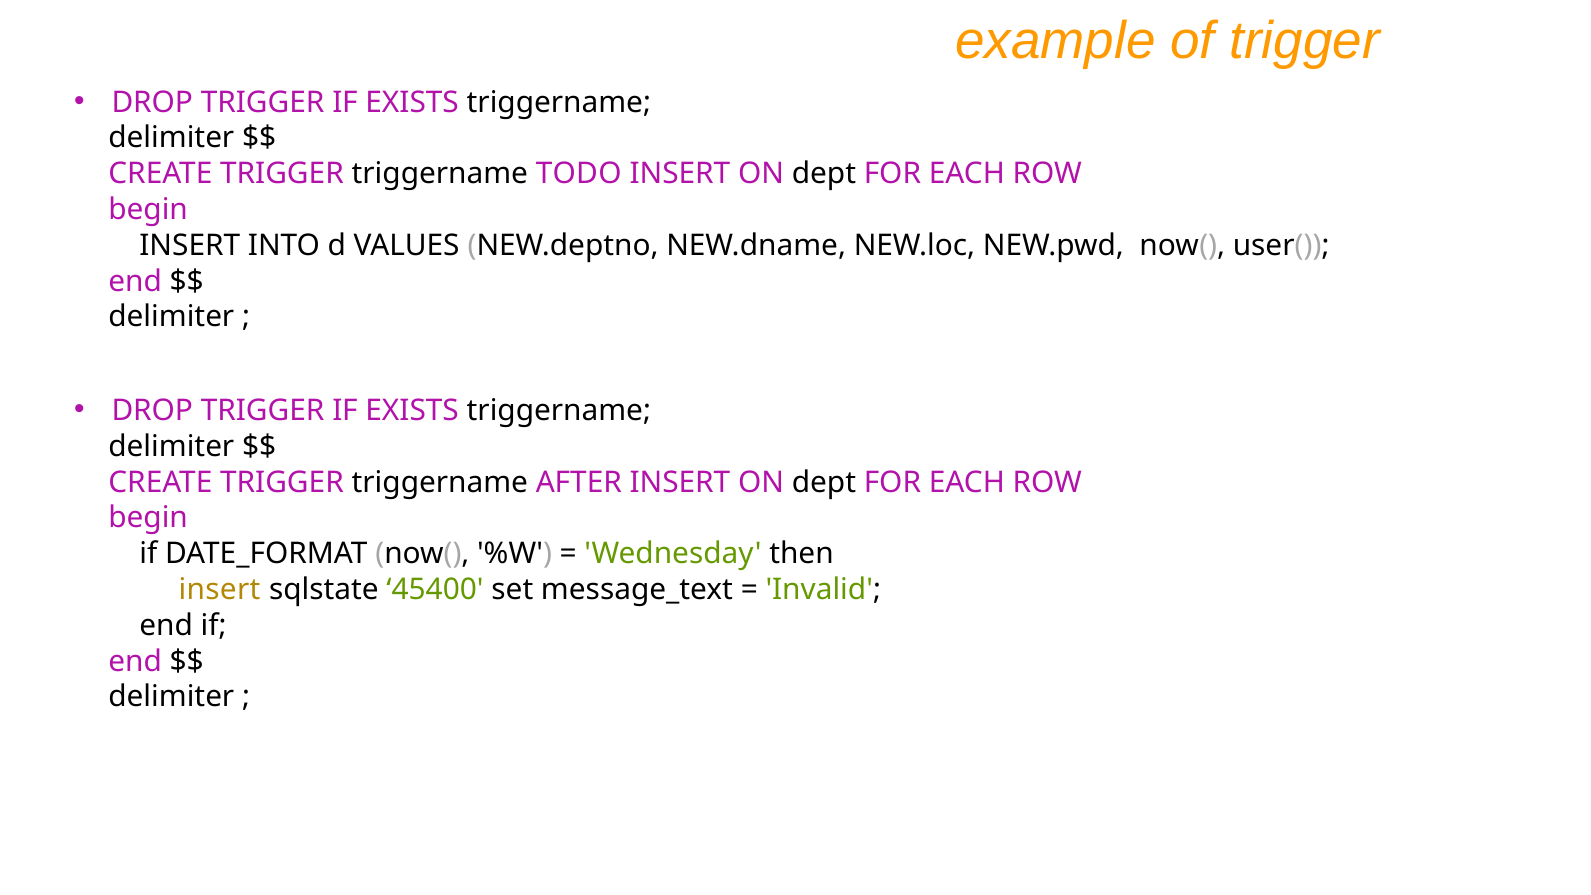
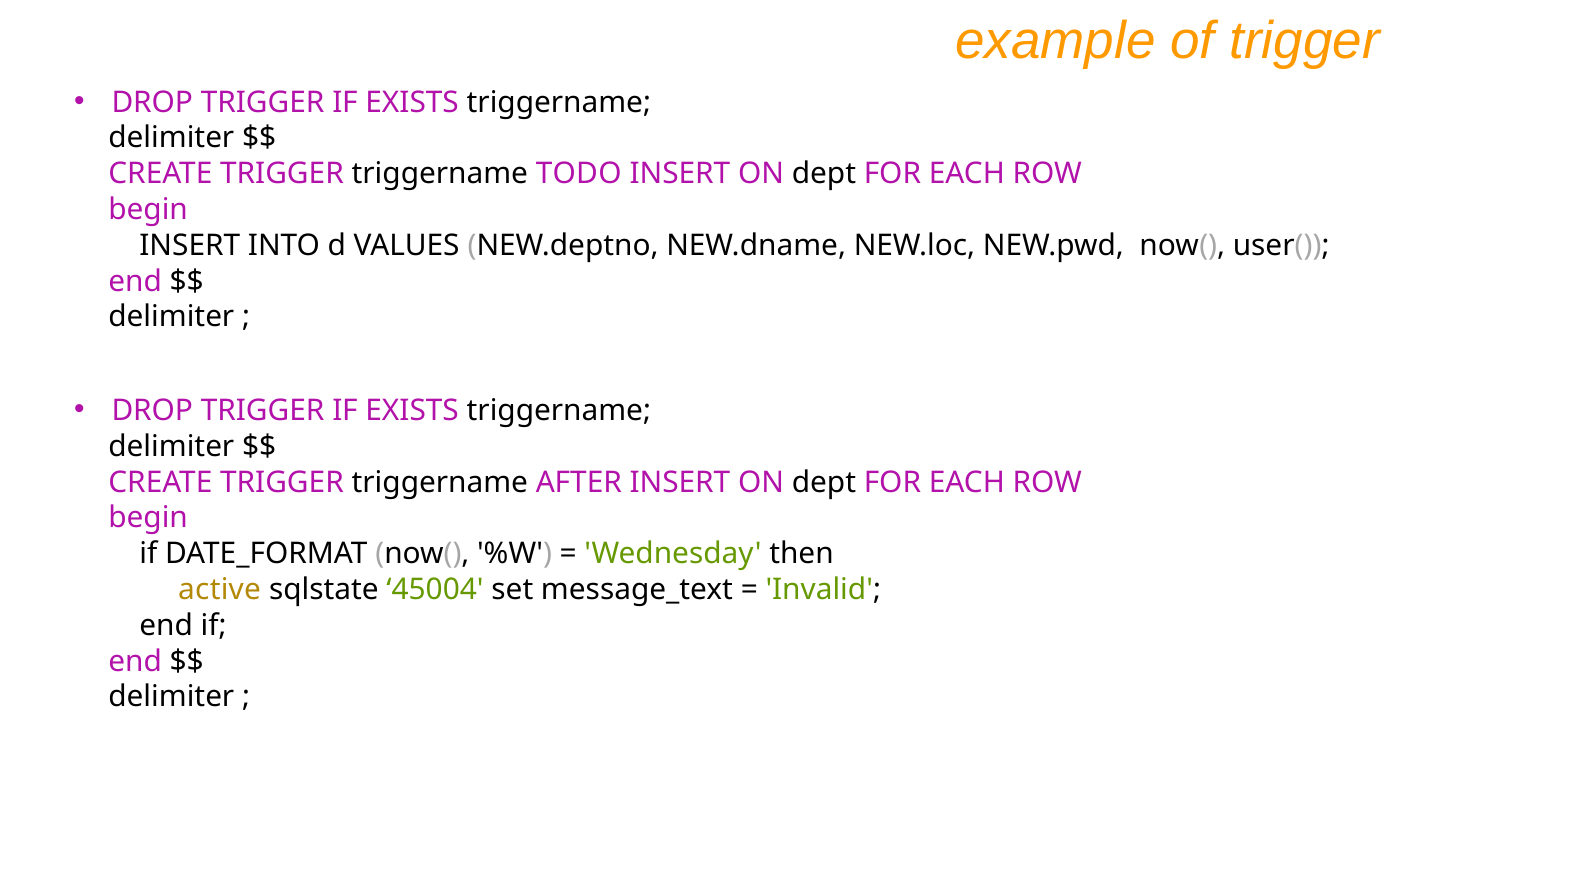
insert at (220, 590): insert -> active
45400: 45400 -> 45004
